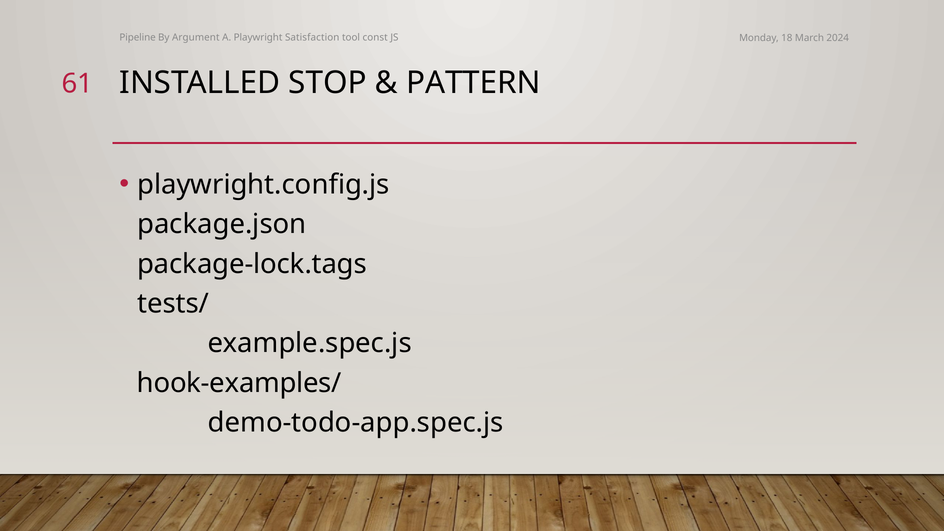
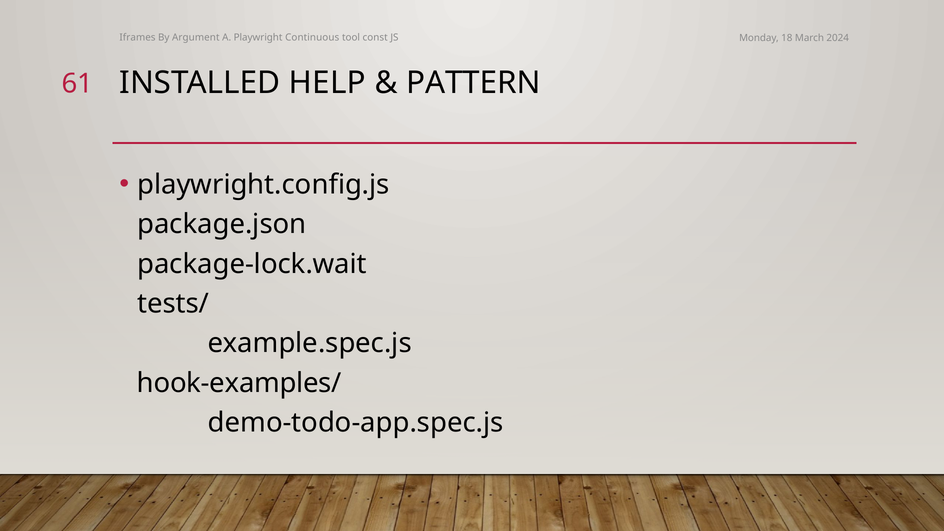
Pipeline: Pipeline -> Iframes
Satisfaction: Satisfaction -> Continuous
STOP: STOP -> HELP
package-lock.tags: package-lock.tags -> package-lock.wait
